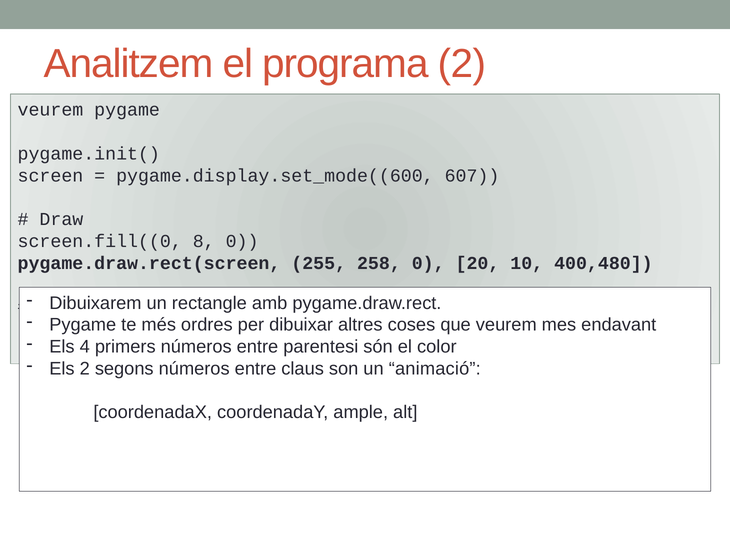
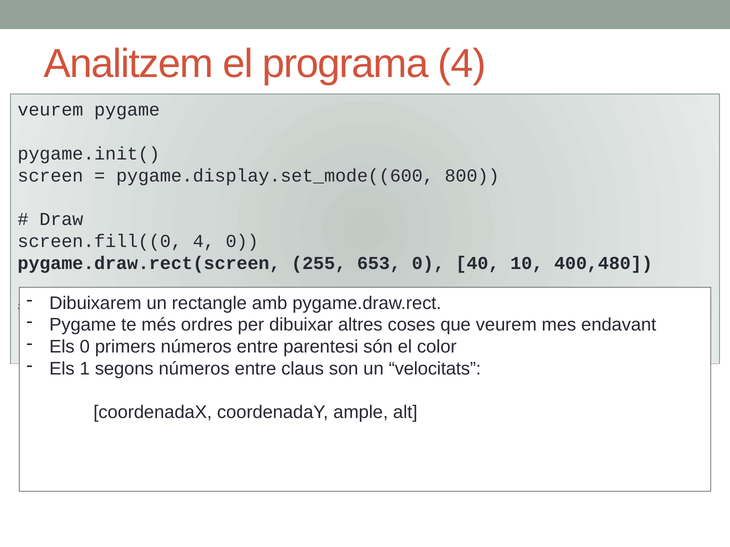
programa 2: 2 -> 4
607: 607 -> 800
screen.fill((0 8: 8 -> 4
258: 258 -> 653
20: 20 -> 40
Els 4: 4 -> 0
Els 2: 2 -> 1
animació: animació -> velocitats
